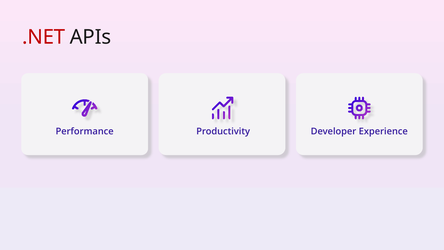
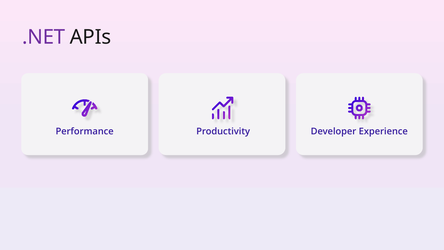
.NET colour: red -> purple
